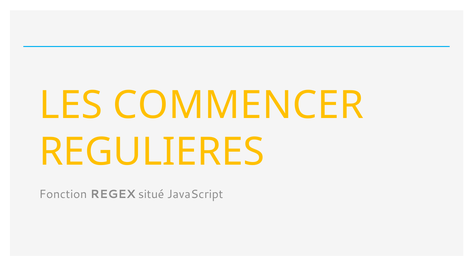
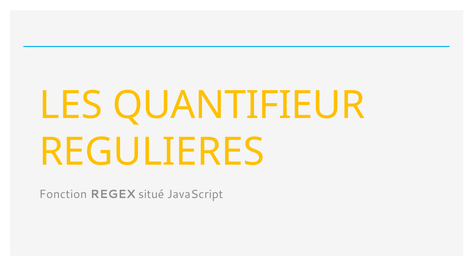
COMMENCER: COMMENCER -> QUANTIFIEUR
